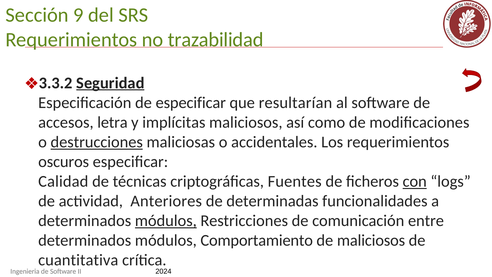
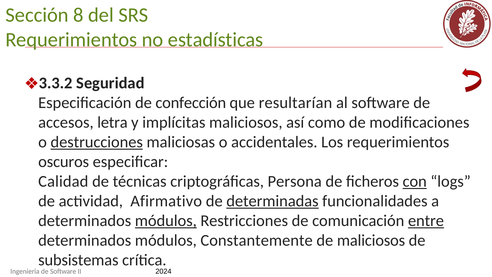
9: 9 -> 8
trazabilidad: trazabilidad -> estadísticas
Seguridad underline: present -> none
de especificar: especificar -> confección
Fuentes: Fuentes -> Persona
Anteriores: Anteriores -> Afirmativo
determinadas underline: none -> present
entre underline: none -> present
Comportamiento: Comportamiento -> Constantemente
cuantitativa: cuantitativa -> subsistemas
